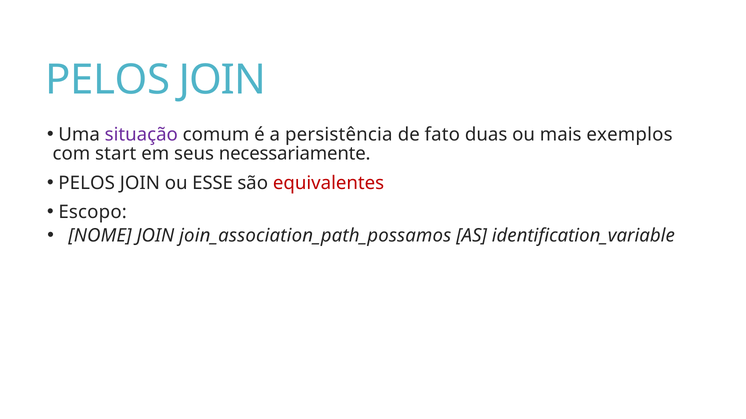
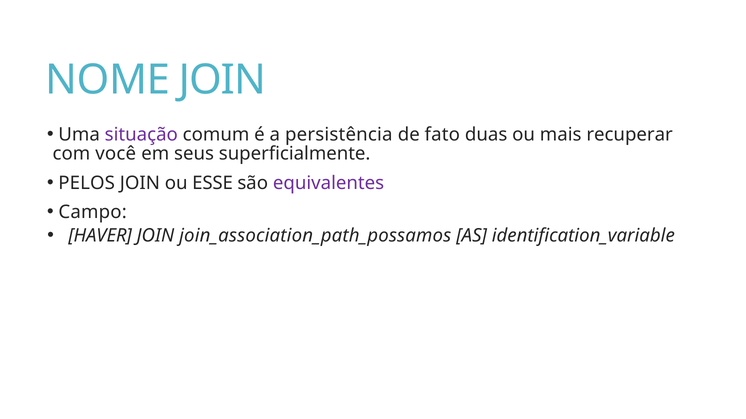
PELOS at (108, 80): PELOS -> NOME
exemplos: exemplos -> recuperar
start: start -> você
necessariamente: necessariamente -> superficialmente
equivalentes colour: red -> purple
Escopo: Escopo -> Campo
NOME: NOME -> HAVER
